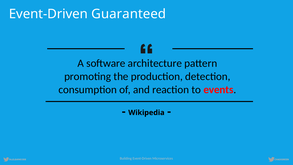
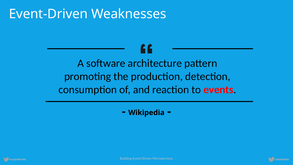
Guaranteed: Guaranteed -> Weaknesses
